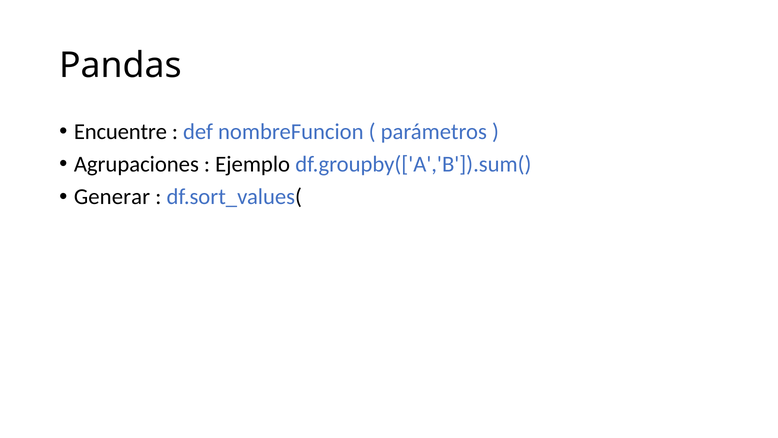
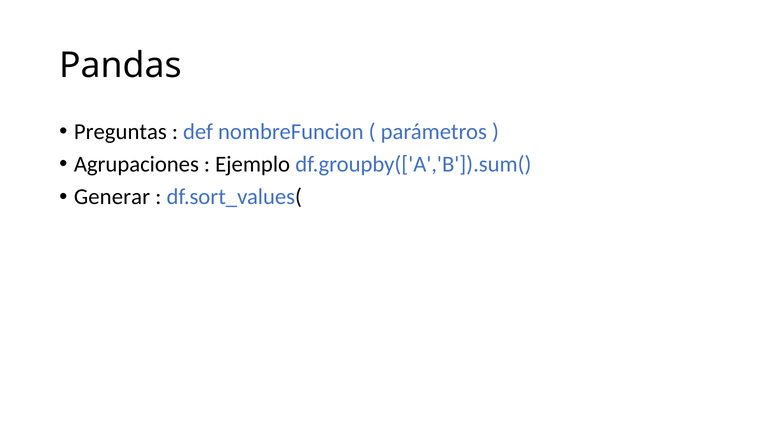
Encuentre: Encuentre -> Preguntas
